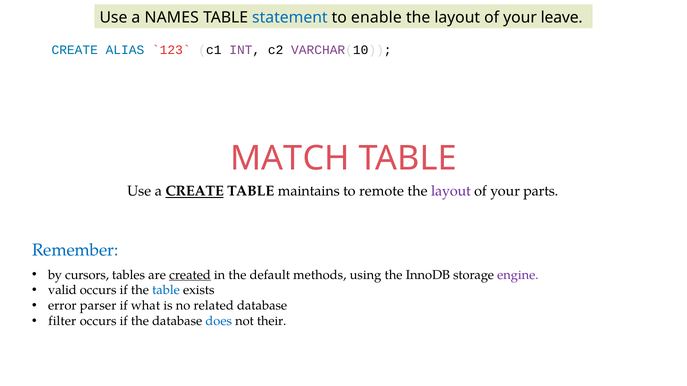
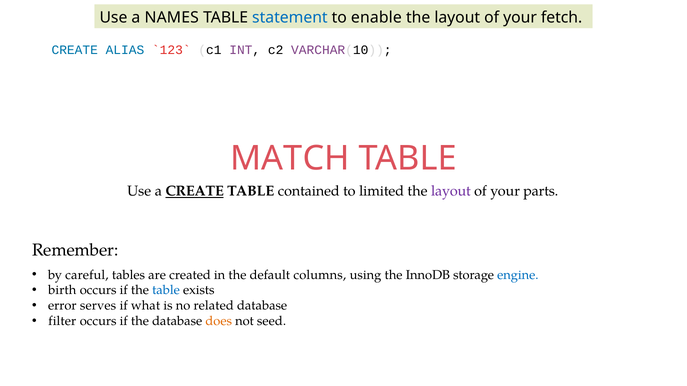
leave: leave -> fetch
maintains: maintains -> contained
remote: remote -> limited
Remember colour: blue -> black
cursors: cursors -> careful
created underline: present -> none
methods: methods -> columns
engine colour: purple -> blue
valid: valid -> birth
parser: parser -> serves
does colour: blue -> orange
their: their -> seed
